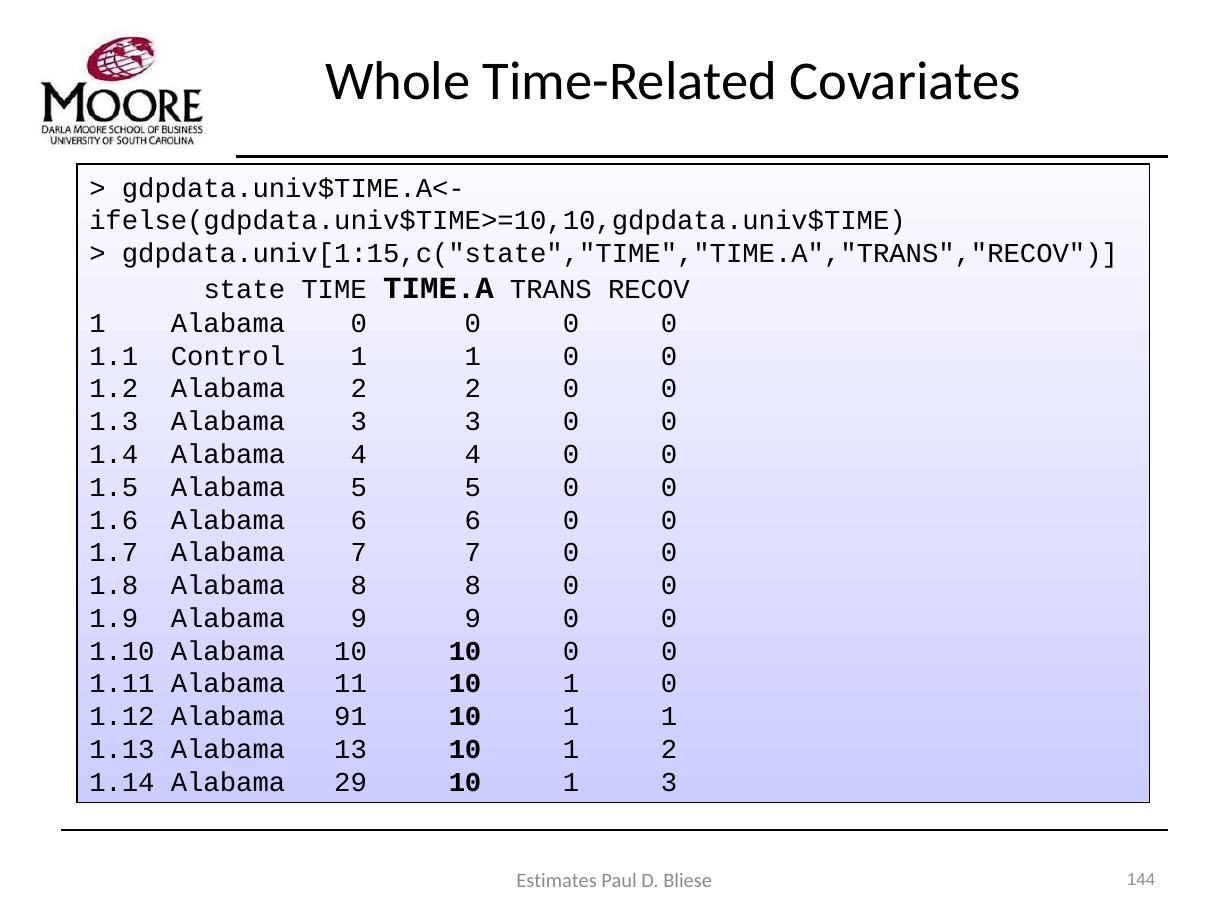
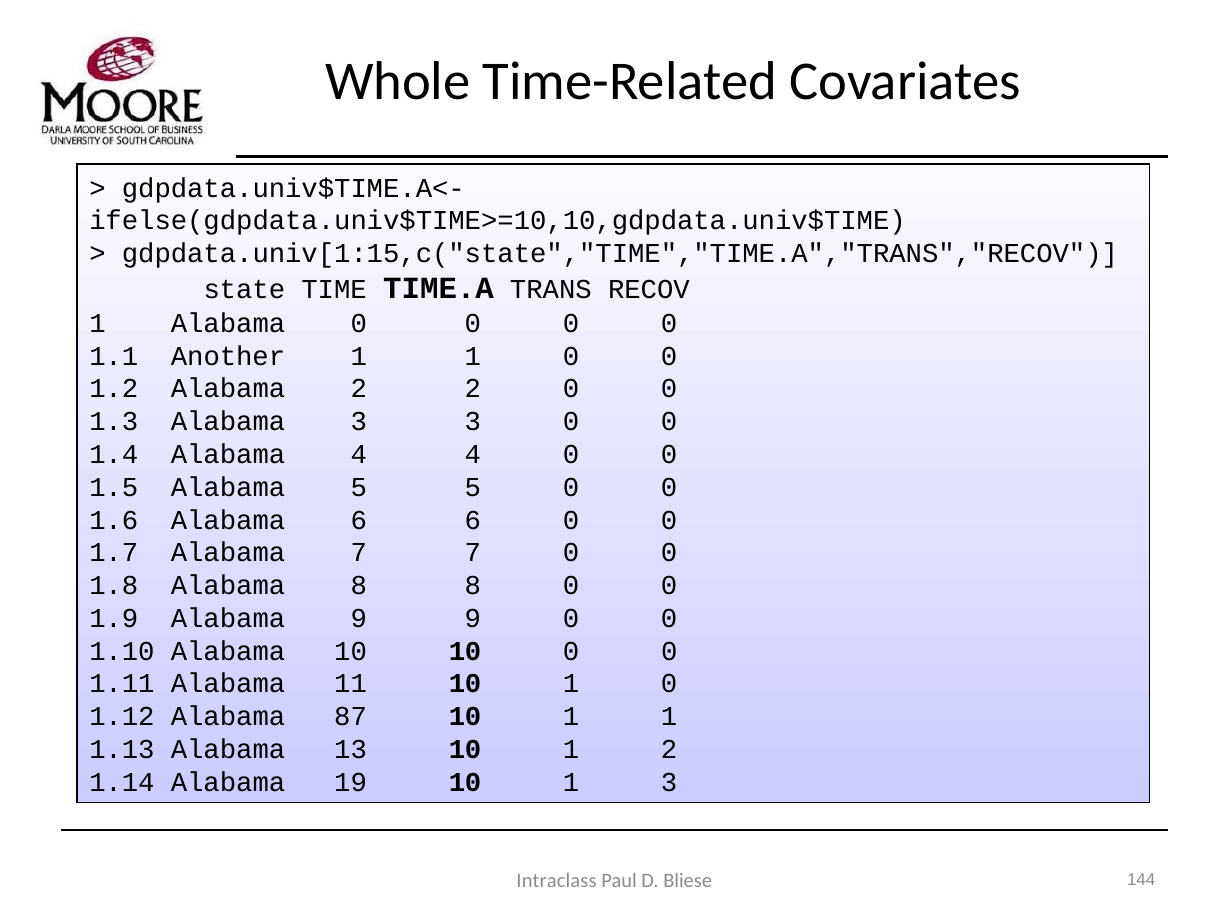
Control: Control -> Another
91: 91 -> 87
29: 29 -> 19
Estimates: Estimates -> Intraclass
